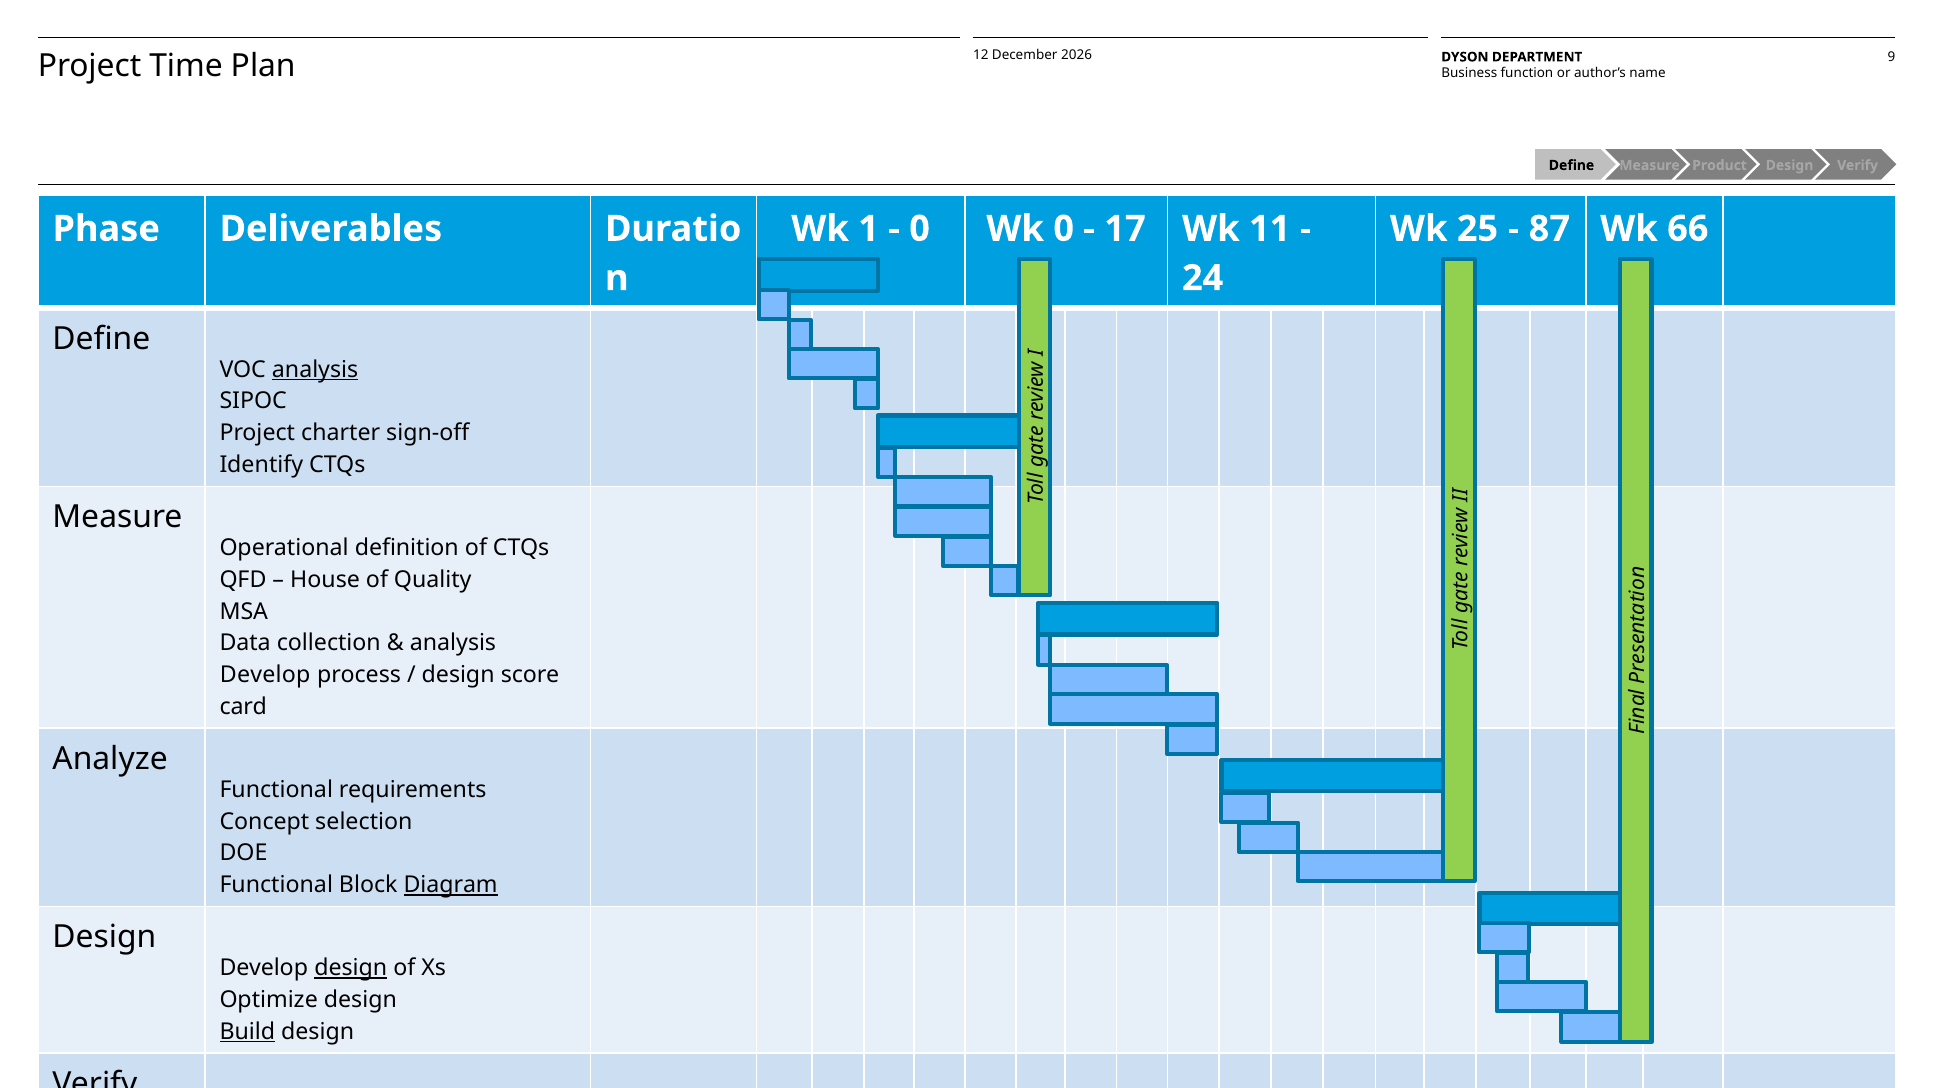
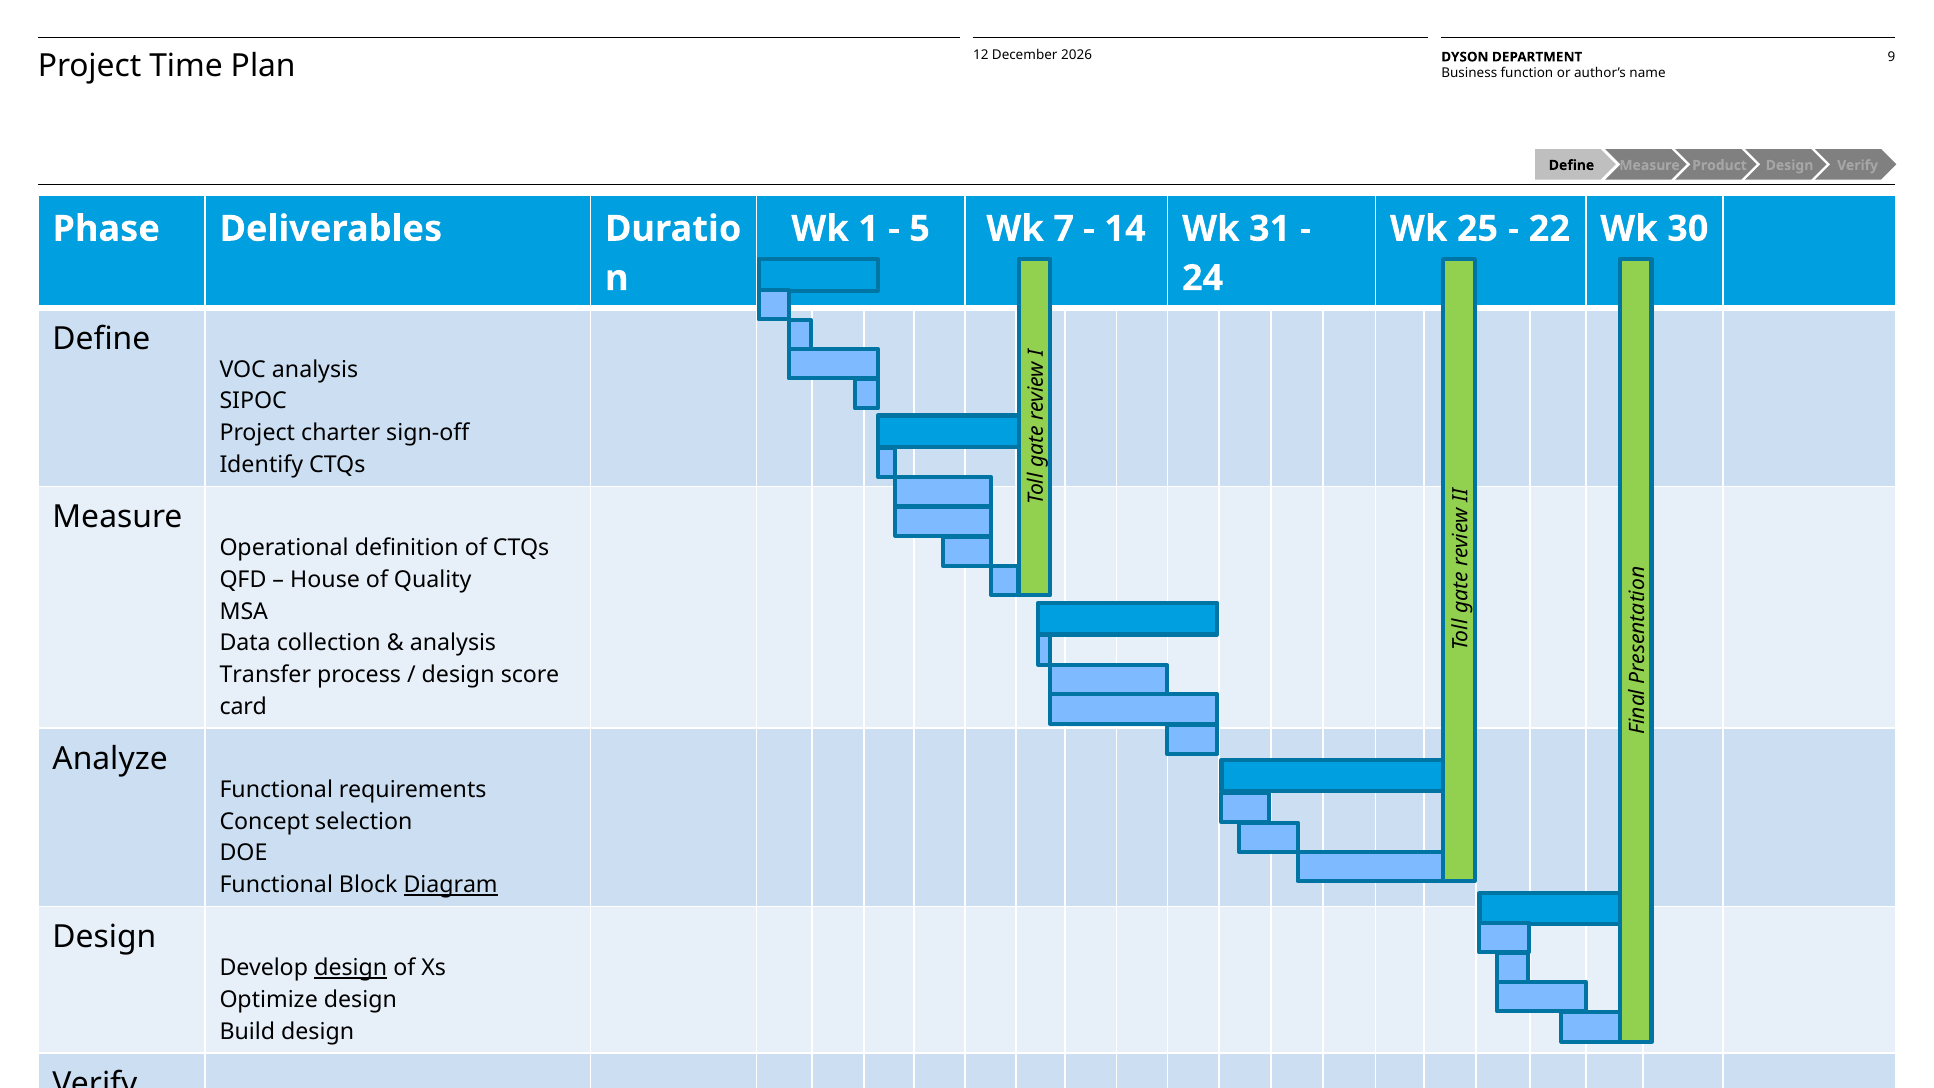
0 at (920, 229): 0 -> 5
Wk 0: 0 -> 7
17: 17 -> 14
11: 11 -> 31
87: 87 -> 22
66: 66 -> 30
analysis at (315, 370) underline: present -> none
Develop at (265, 675): Develop -> Transfer
Build underline: present -> none
